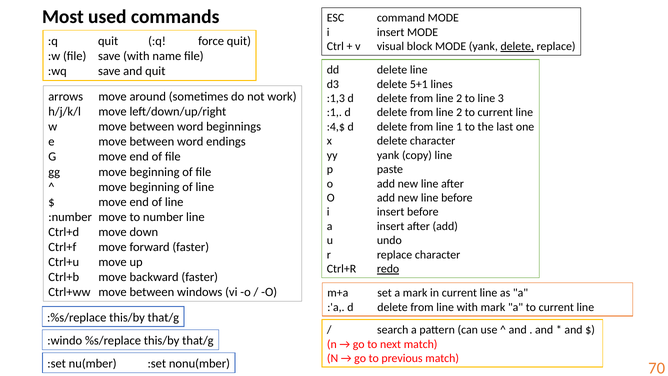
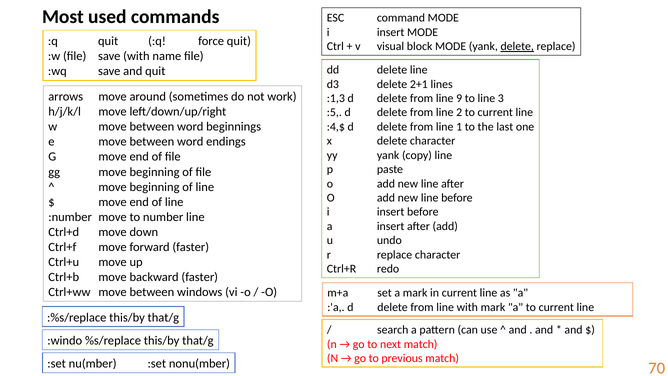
5+1: 5+1 -> 2+1
2 at (459, 98): 2 -> 9
:1: :1 -> :5
redo underline: present -> none
